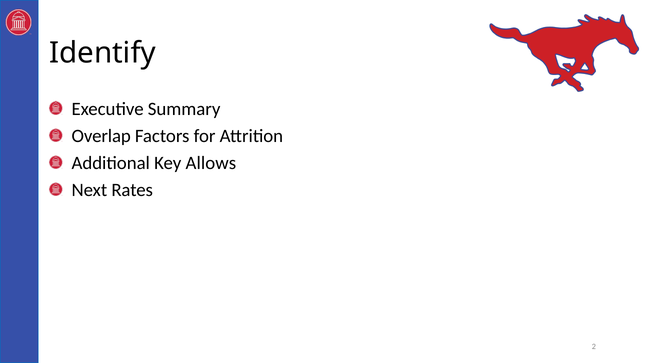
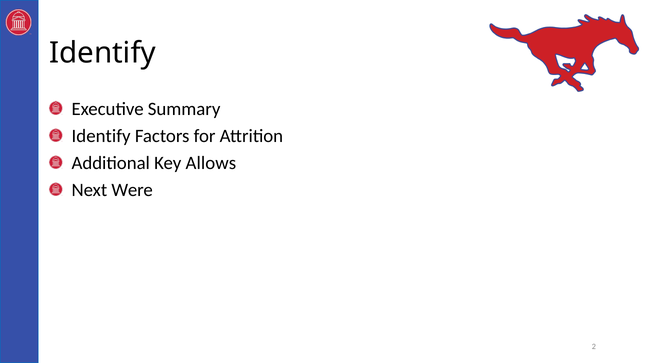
Overlap at (101, 136): Overlap -> Identify
Rates: Rates -> Were
